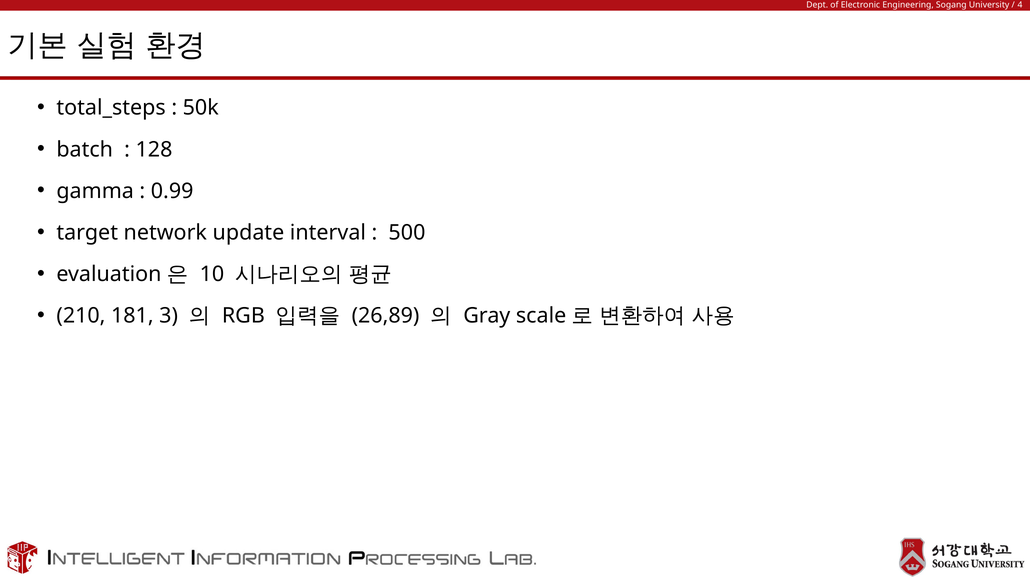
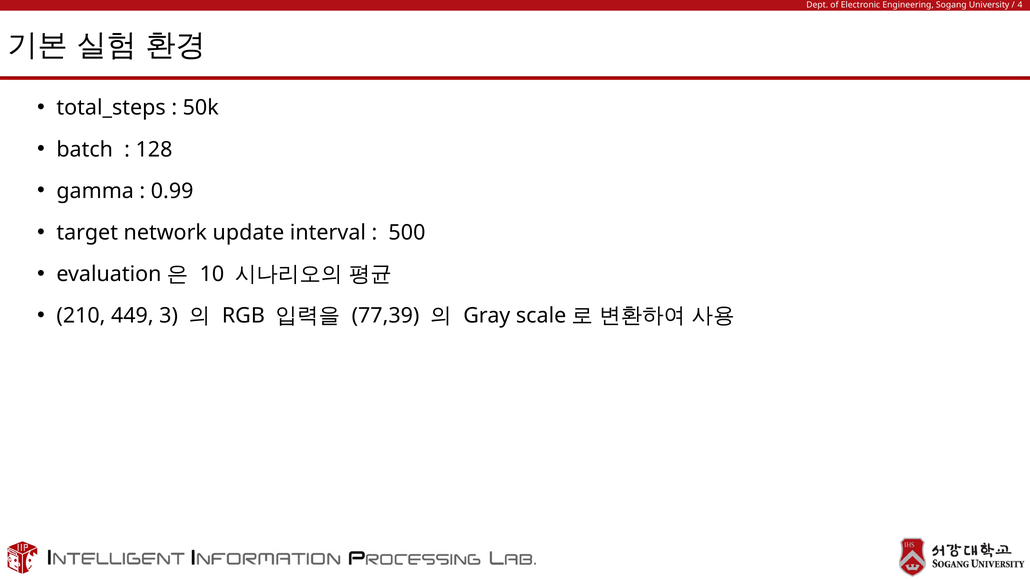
181: 181 -> 449
26,89: 26,89 -> 77,39
